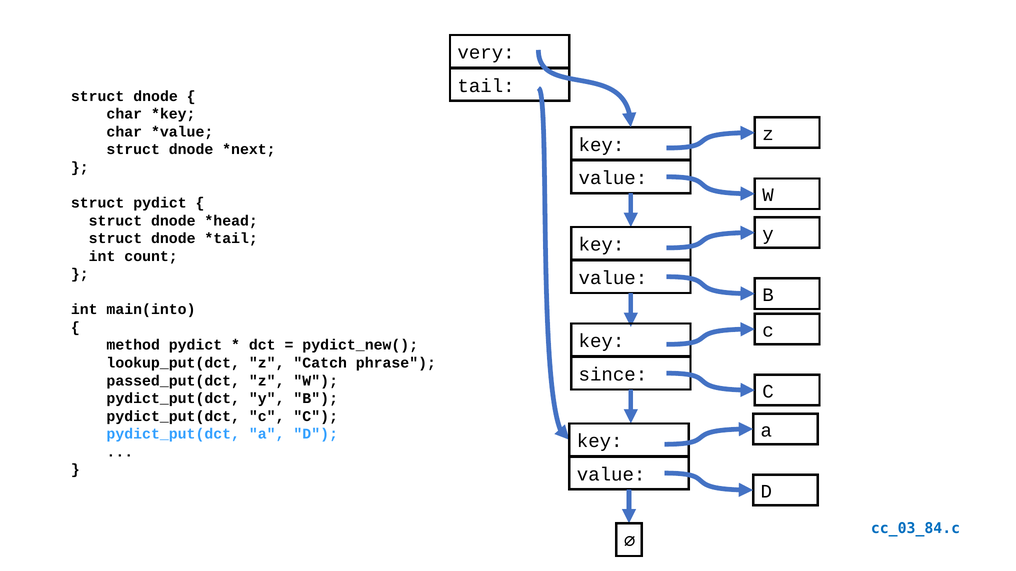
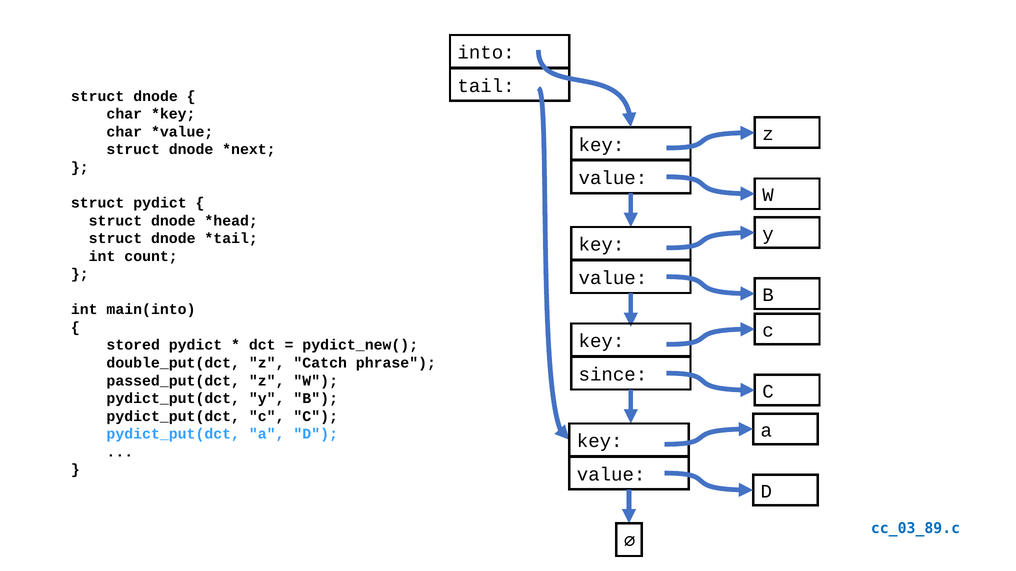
very: very -> into
method: method -> stored
lookup_put(dct: lookup_put(dct -> double_put(dct
cc_03_84.c: cc_03_84.c -> cc_03_89.c
